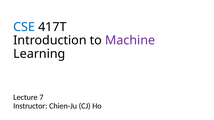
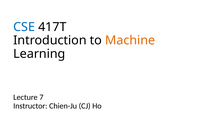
Machine colour: purple -> orange
